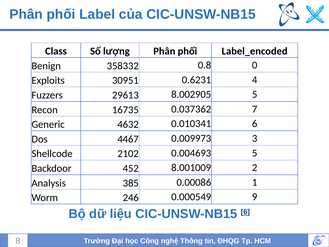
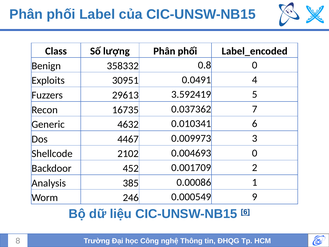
0.6231: 0.6231 -> 0.0491
8.002905: 8.002905 -> 3.592419
0.004693 5: 5 -> 0
8.001009: 8.001009 -> 0.001709
